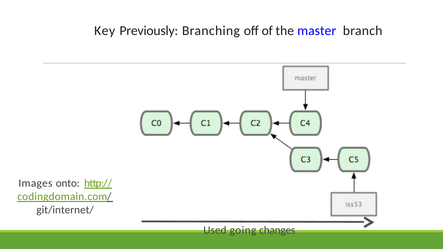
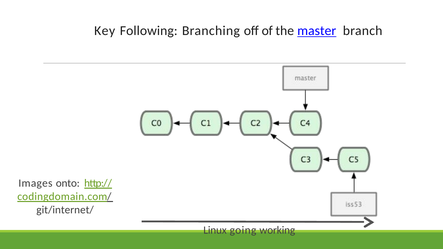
Previously: Previously -> Following
master underline: none -> present
Used: Used -> Linux
changes: changes -> working
